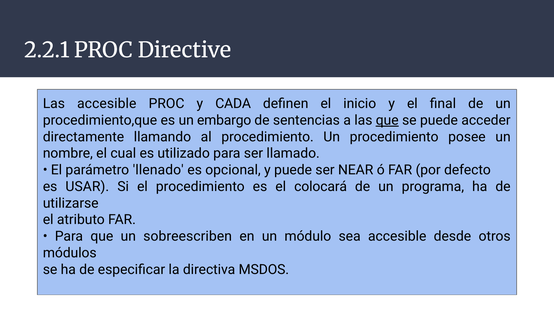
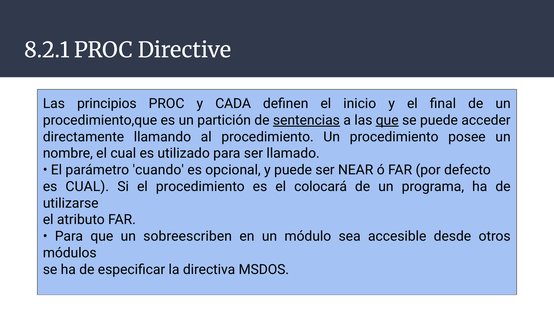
2.2.1: 2.2.1 -> 8.2.1
Las accesible: accesible -> principios
embargo: embargo -> partición
sentencias underline: none -> present
llenado: llenado -> cuando
es USAR: USAR -> CUAL
